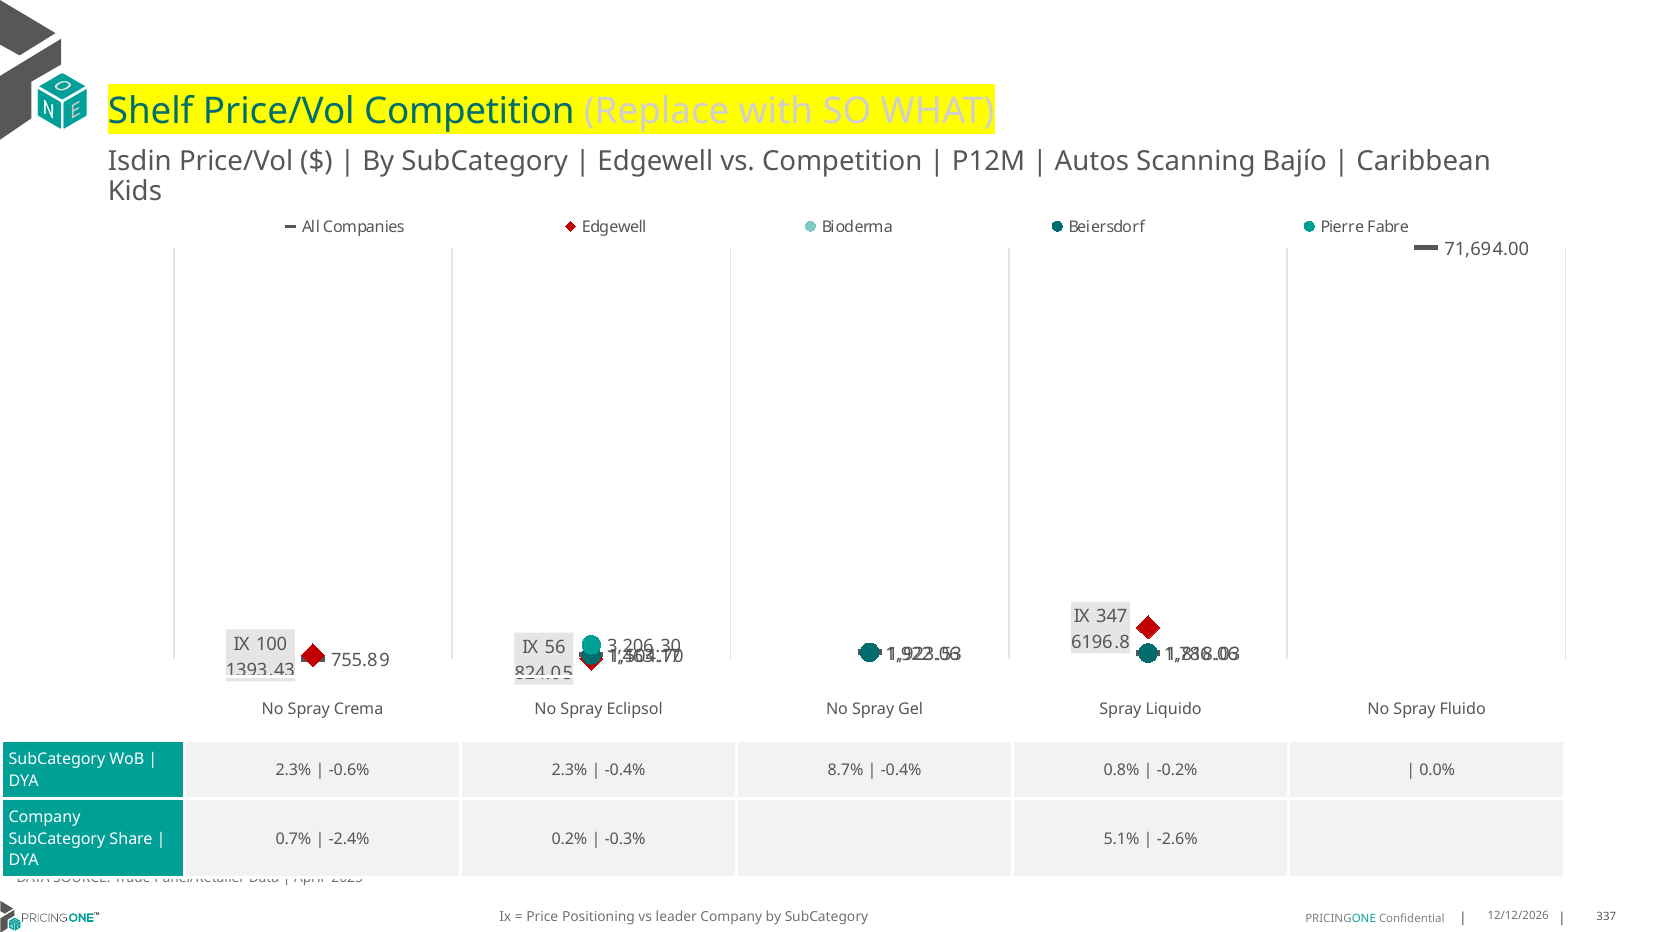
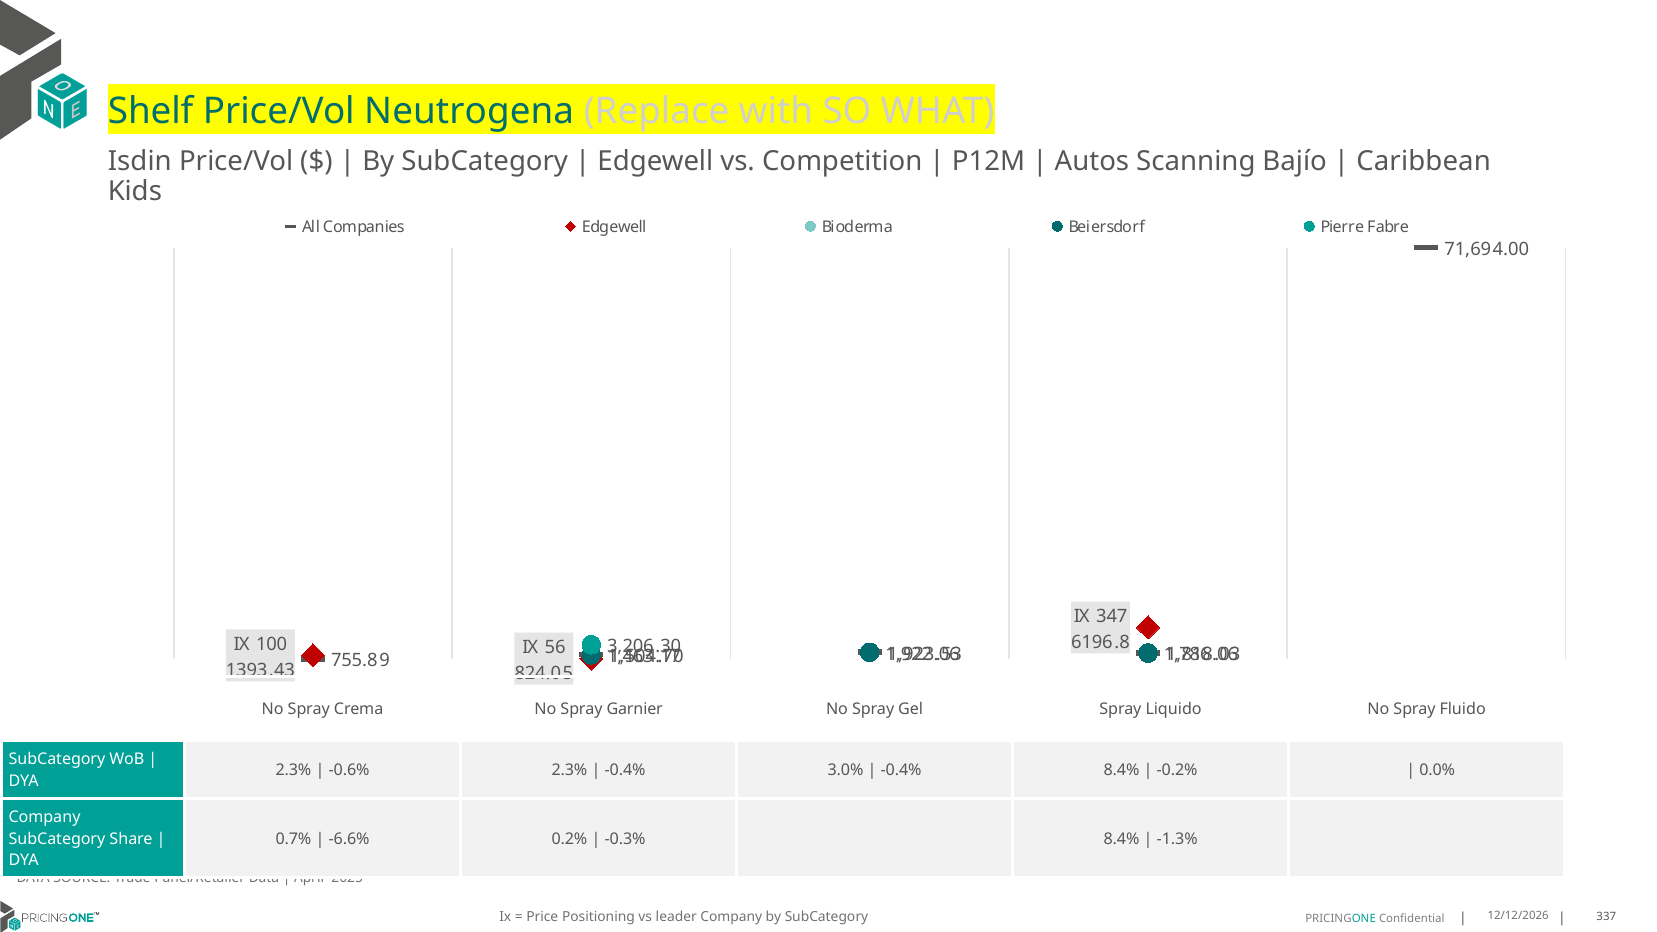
Price/Vol Competition: Competition -> Neutrogena
Eclipsol: Eclipsol -> Garnier
8.7%: 8.7% -> 3.0%
-0.4% 0.8%: 0.8% -> 8.4%
-2.4%: -2.4% -> -6.6%
-0.3% 5.1%: 5.1% -> 8.4%
-2.6%: -2.6% -> -1.3%
